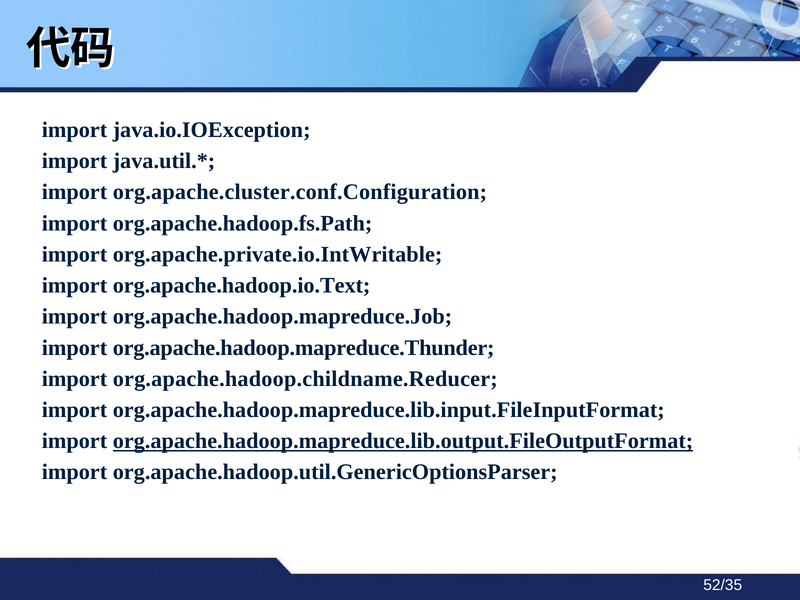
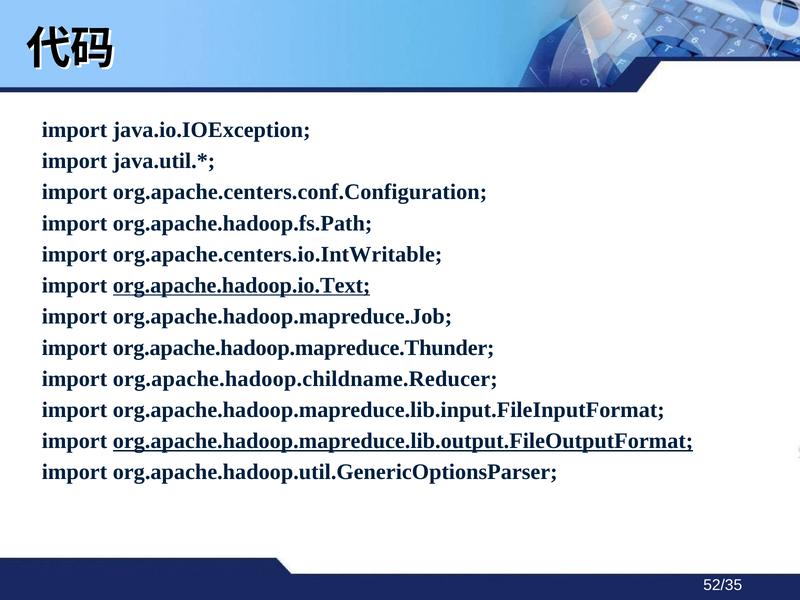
org.apache.cluster.conf.Configuration: org.apache.cluster.conf.Configuration -> org.apache.centers.conf.Configuration
org.apache.private.io.IntWritable: org.apache.private.io.IntWritable -> org.apache.centers.io.IntWritable
org.apache.hadoop.io.Text underline: none -> present
